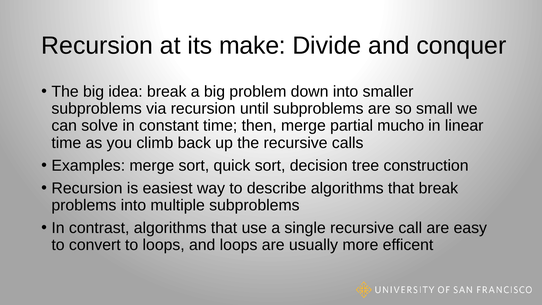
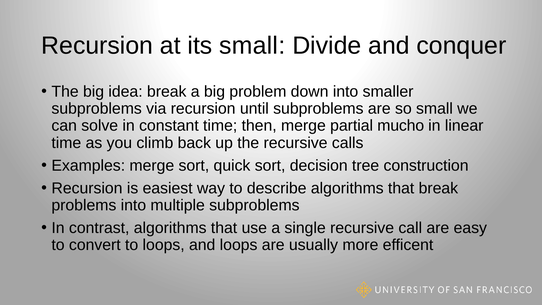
its make: make -> small
